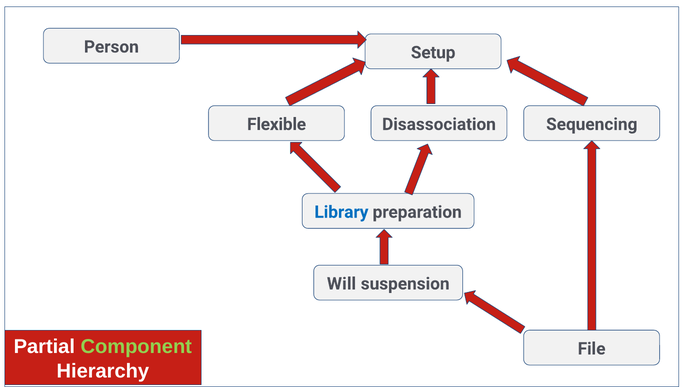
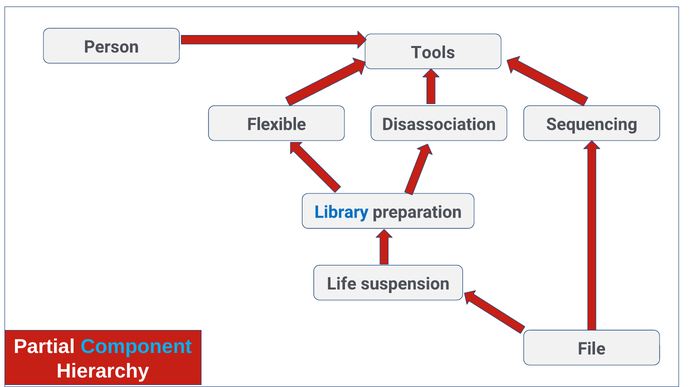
Setup: Setup -> Tools
Will: Will -> Life
Component colour: light green -> light blue
